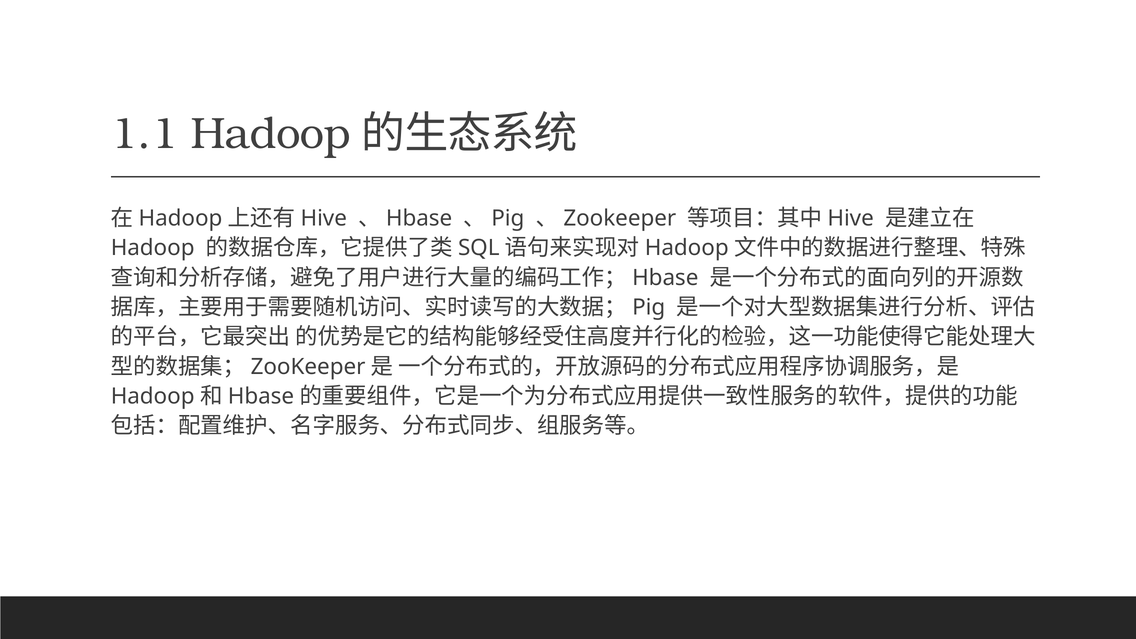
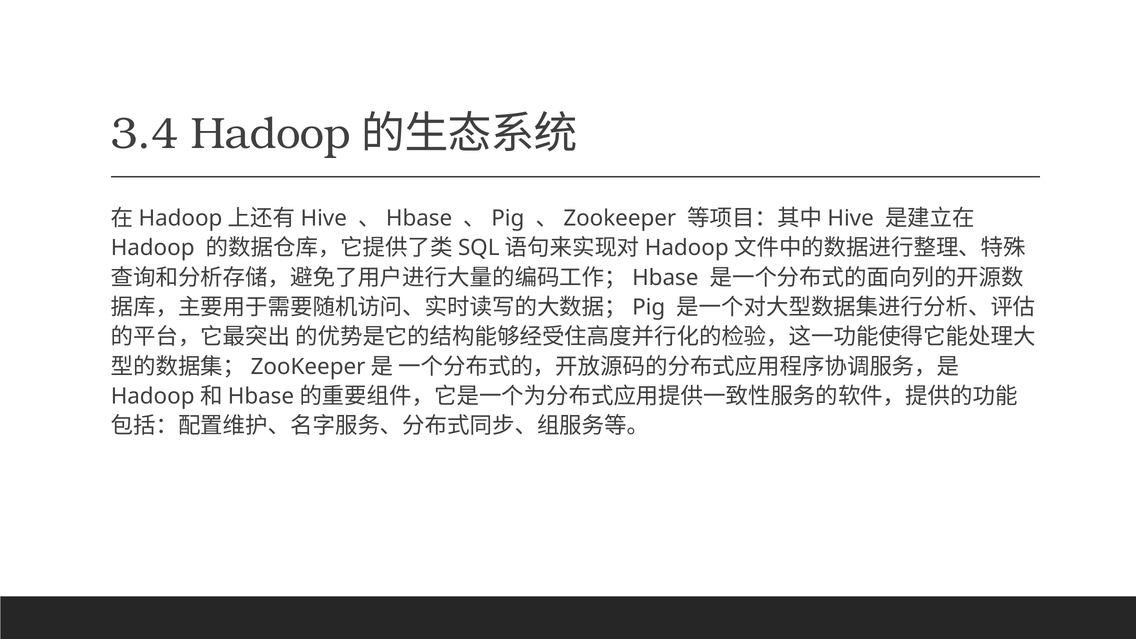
1.1: 1.1 -> 3.4
